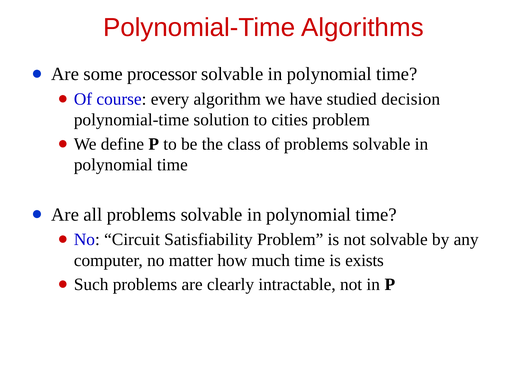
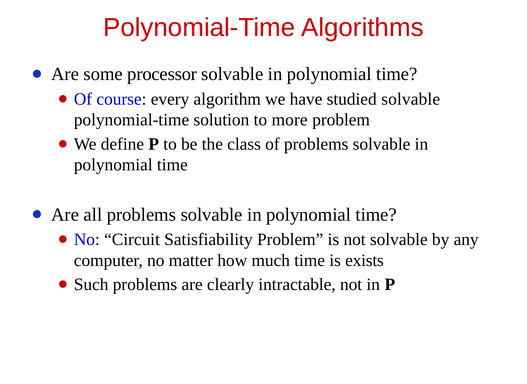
studied decision: decision -> solvable
cities: cities -> more
